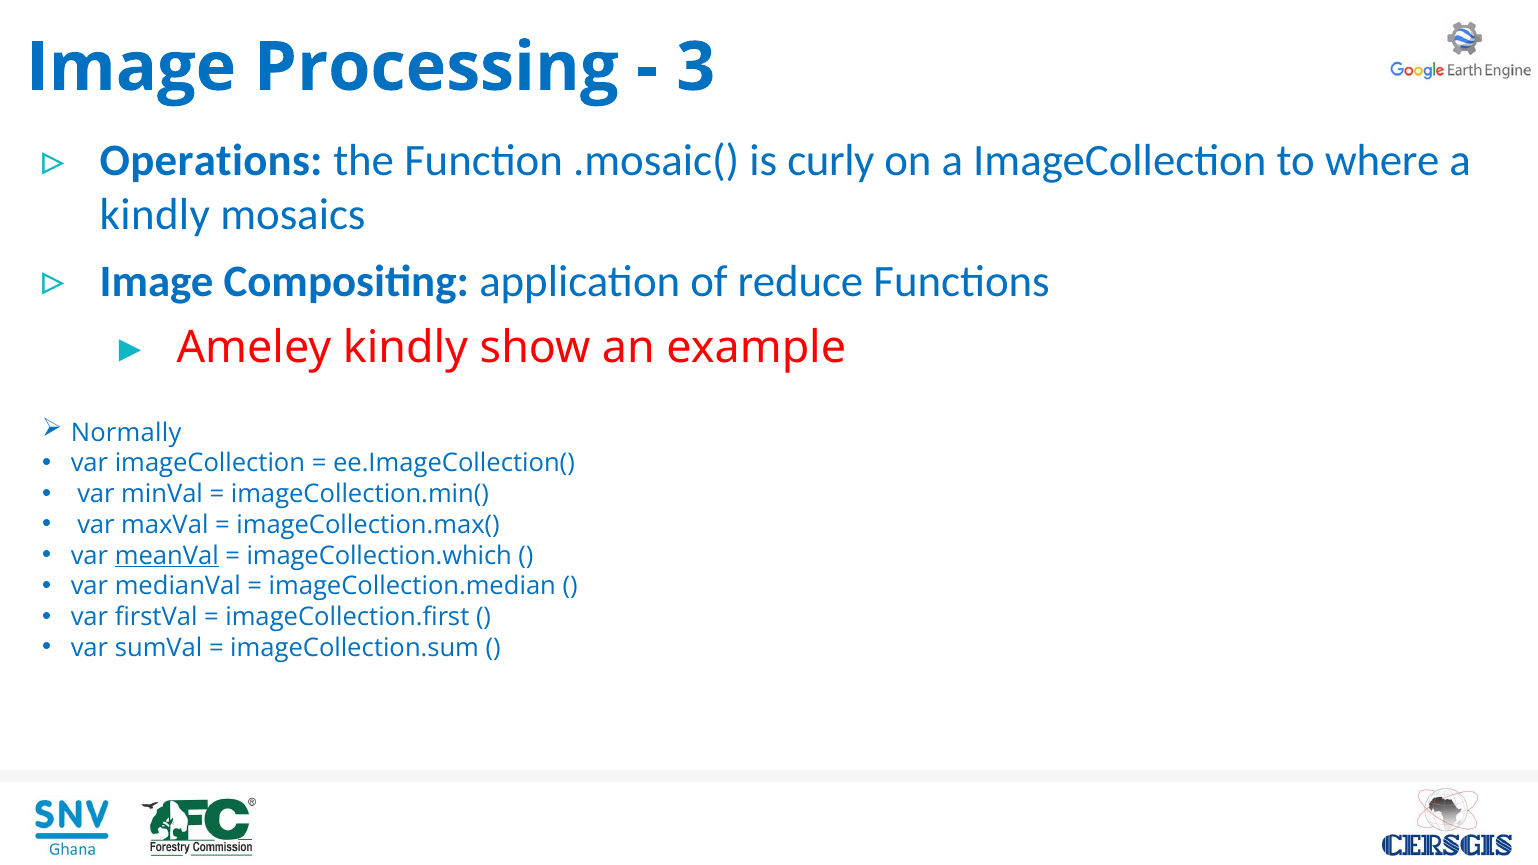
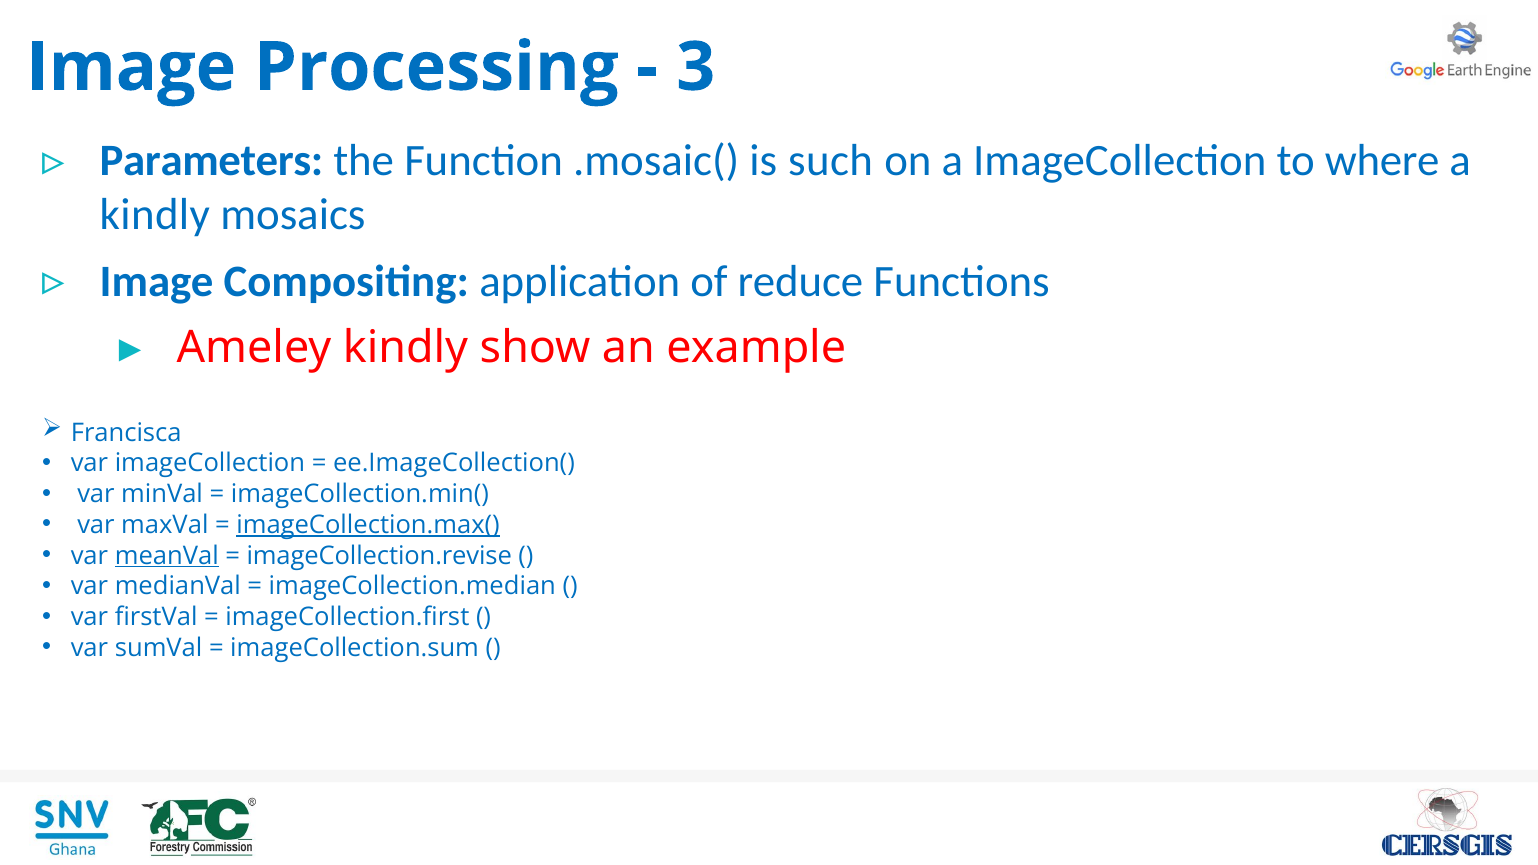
Operations: Operations -> Parameters
curly: curly -> such
Normally: Normally -> Francisca
imageCollection.max( underline: none -> present
imageCollection.which: imageCollection.which -> imageCollection.revise
